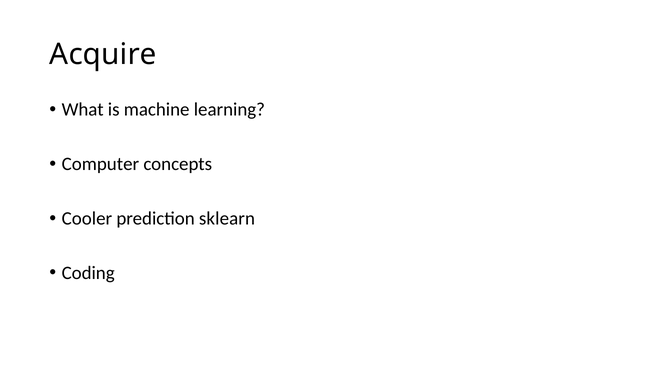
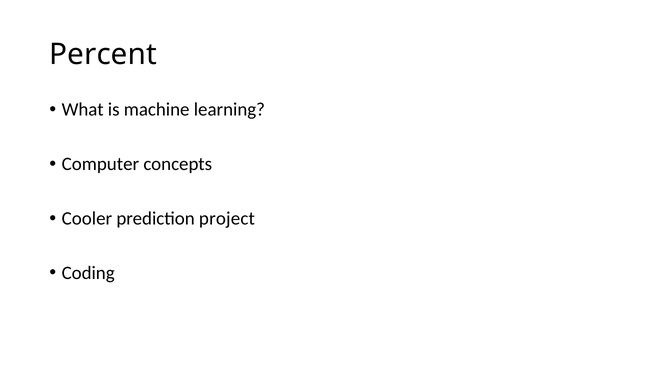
Acquire: Acquire -> Percent
sklearn: sklearn -> project
